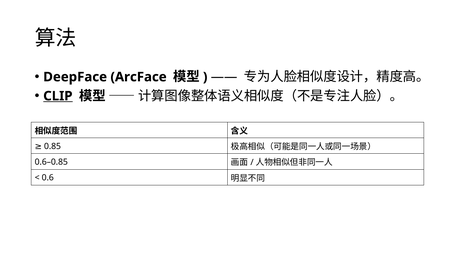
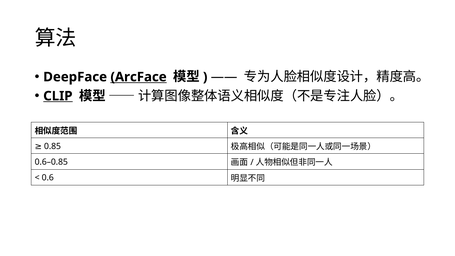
ArcFace underline: none -> present
